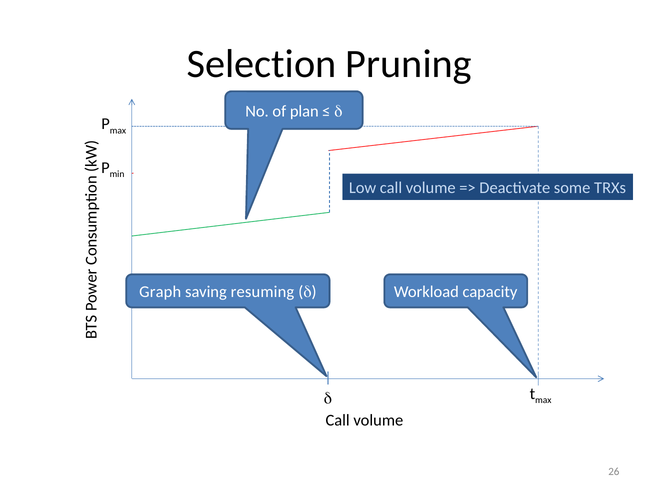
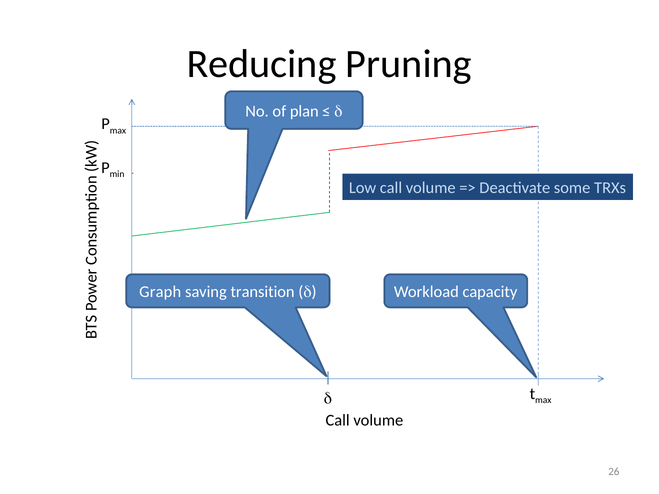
Selection: Selection -> Reducing
resuming: resuming -> transition
